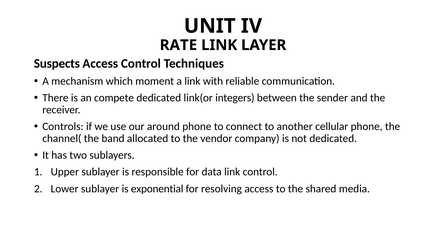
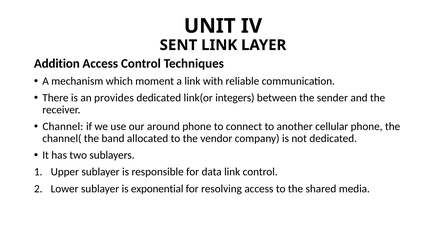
RATE: RATE -> SENT
Suspects: Suspects -> Addition
compete: compete -> provides
Controls: Controls -> Channel
